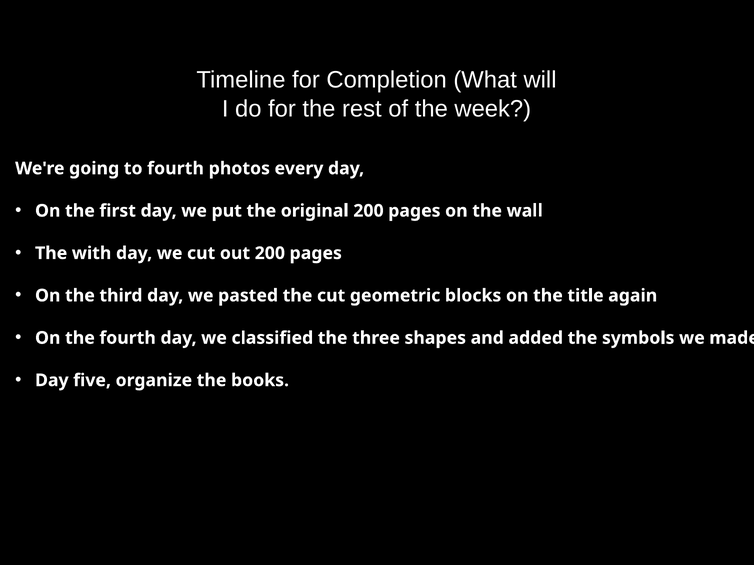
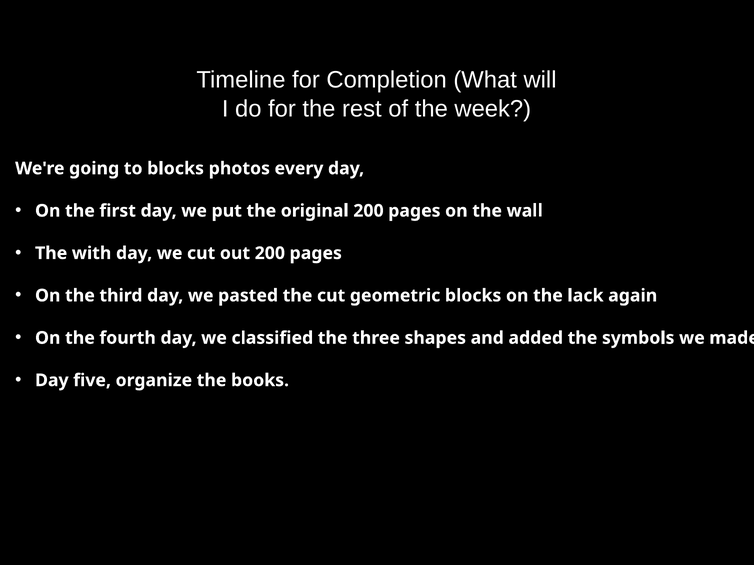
to fourth: fourth -> blocks
title: title -> lack
